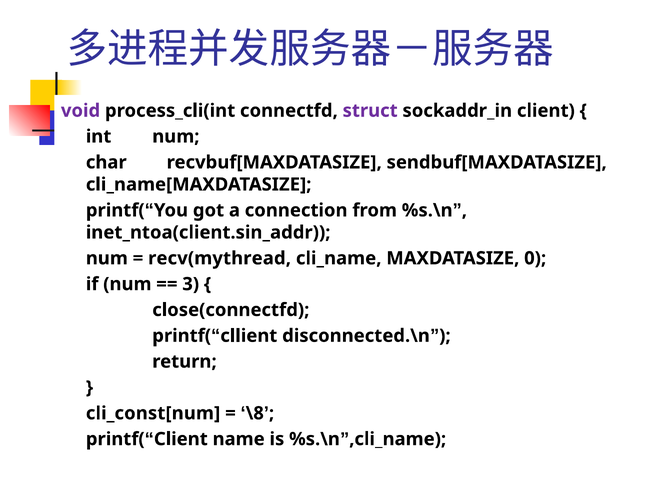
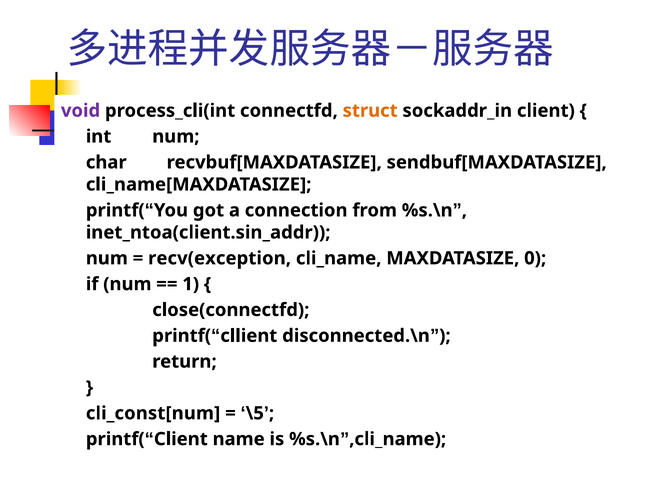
struct colour: purple -> orange
recv(mythread: recv(mythread -> recv(exception
3: 3 -> 1
\8: \8 -> \5
